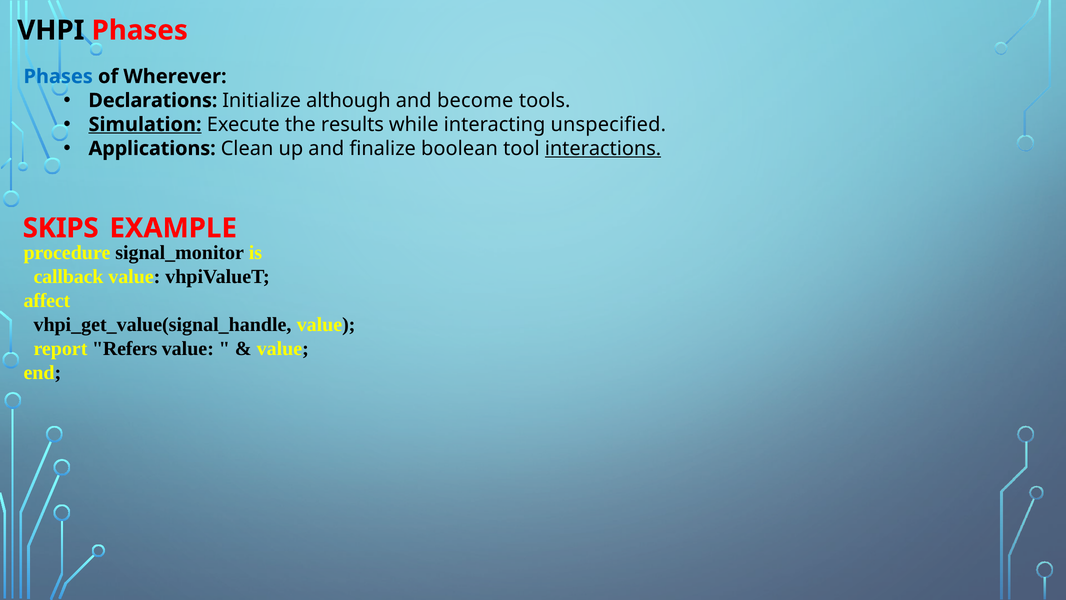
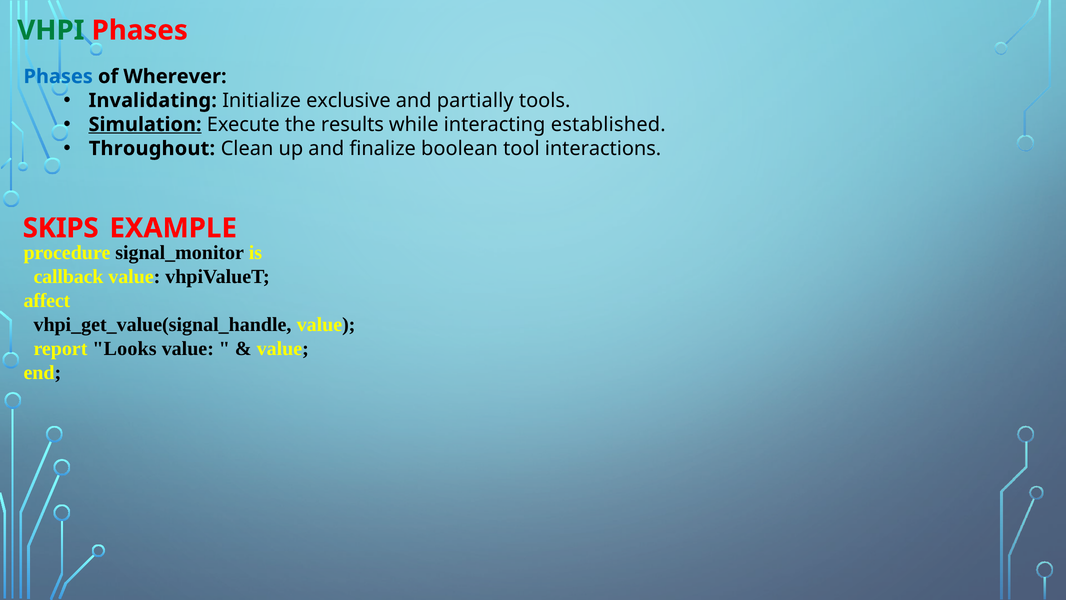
VHPI colour: black -> green
Declarations: Declarations -> Invalidating
although: although -> exclusive
become: become -> partially
unspecified: unspecified -> established
Applications: Applications -> Throughout
interactions underline: present -> none
Refers: Refers -> Looks
